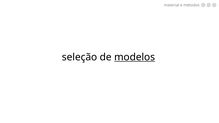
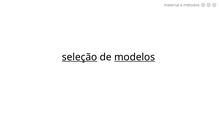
seleção underline: none -> present
